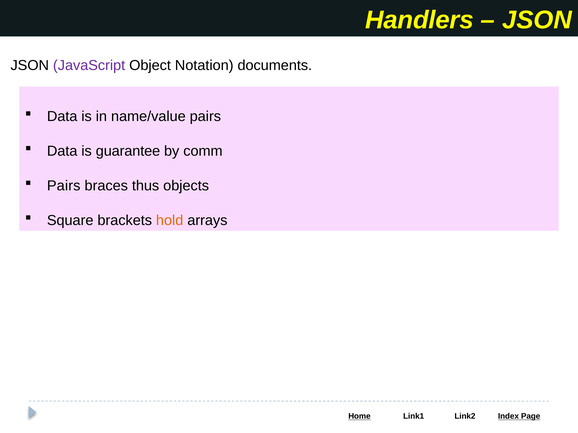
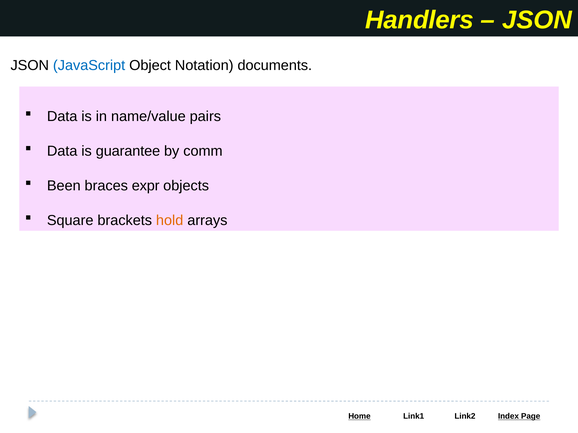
JavaScript colour: purple -> blue
Pairs at (64, 186): Pairs -> Been
thus: thus -> expr
